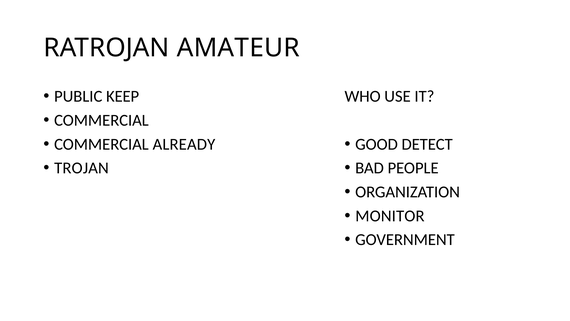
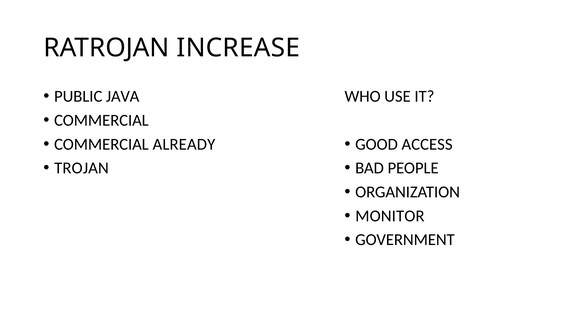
AMATEUR: AMATEUR -> INCREASE
KEEP: KEEP -> JAVA
DETECT: DETECT -> ACCESS
